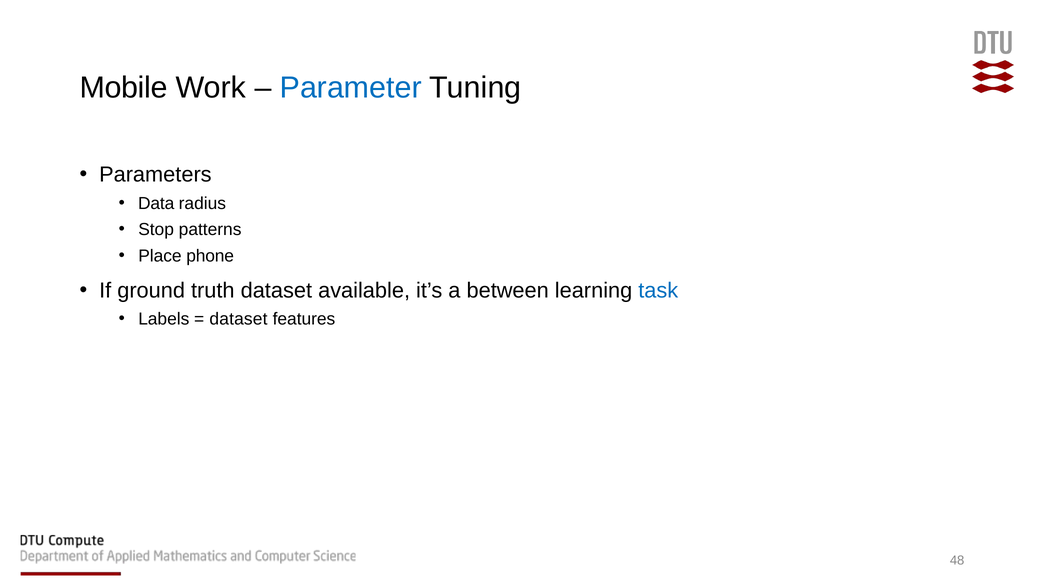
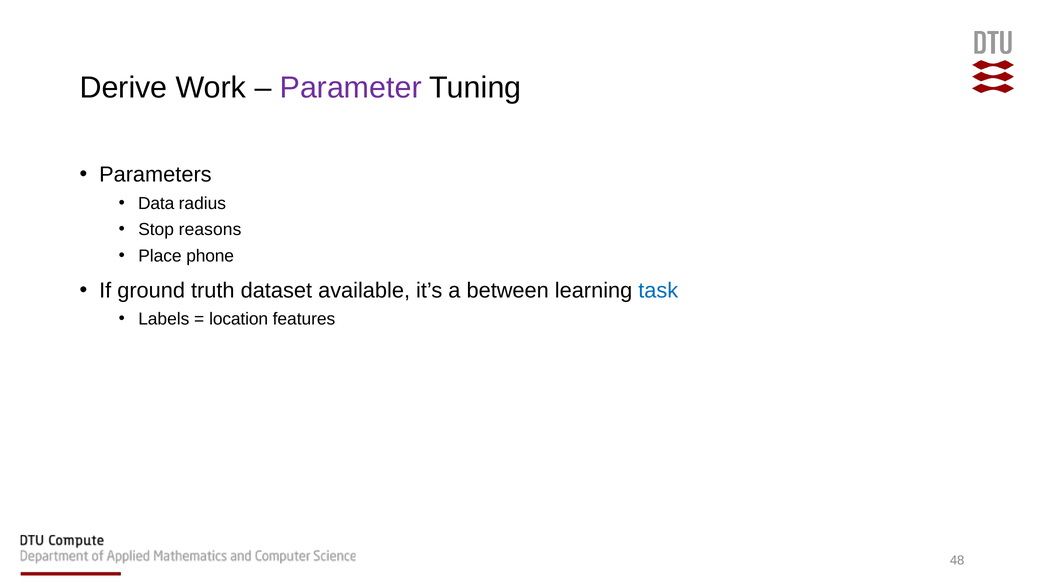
Mobile: Mobile -> Derive
Parameter colour: blue -> purple
patterns: patterns -> reasons
dataset at (238, 319): dataset -> location
